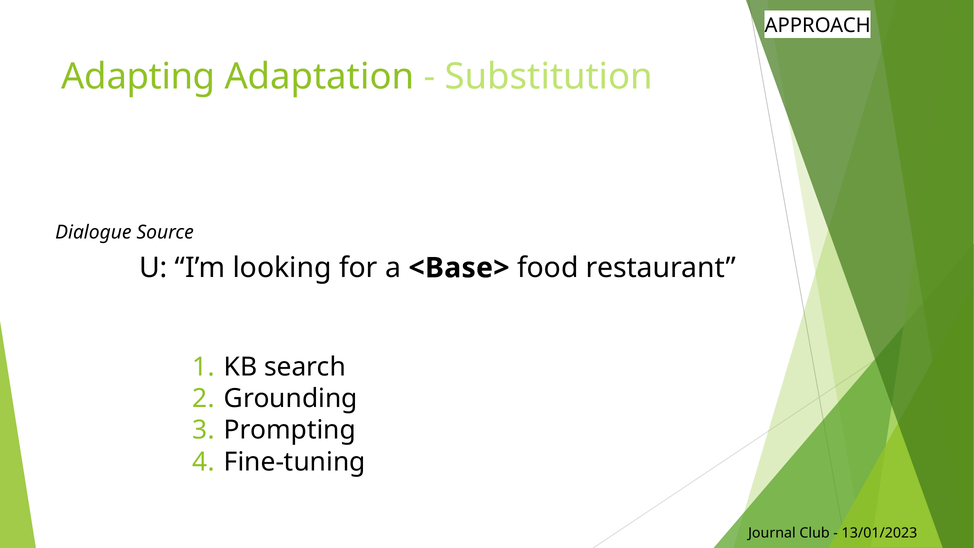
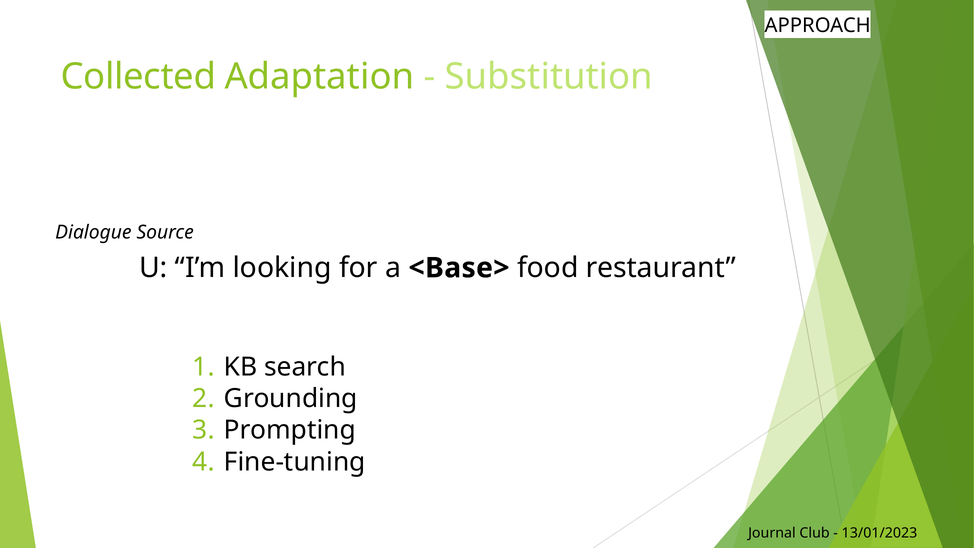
Adapting: Adapting -> Collected
